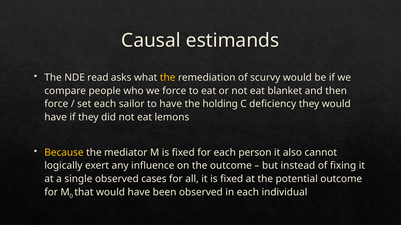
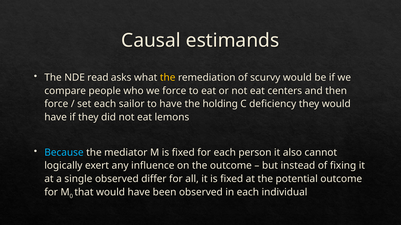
blanket: blanket -> centers
Because colour: yellow -> light blue
cases: cases -> differ
